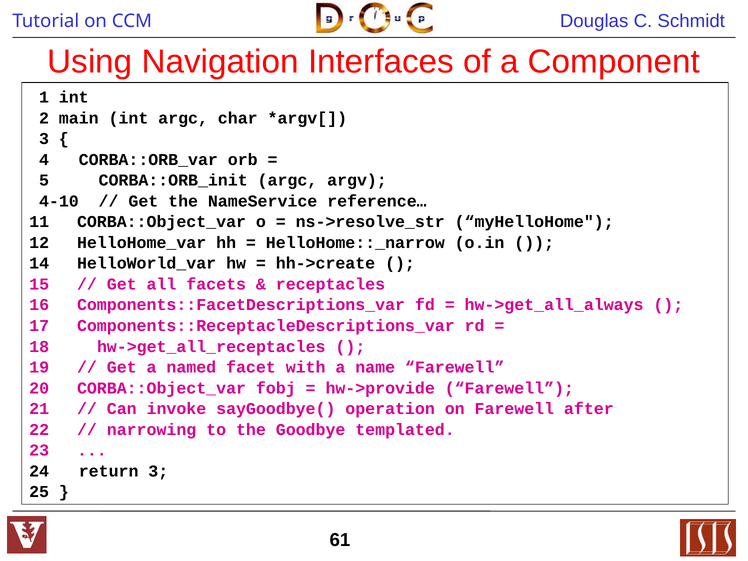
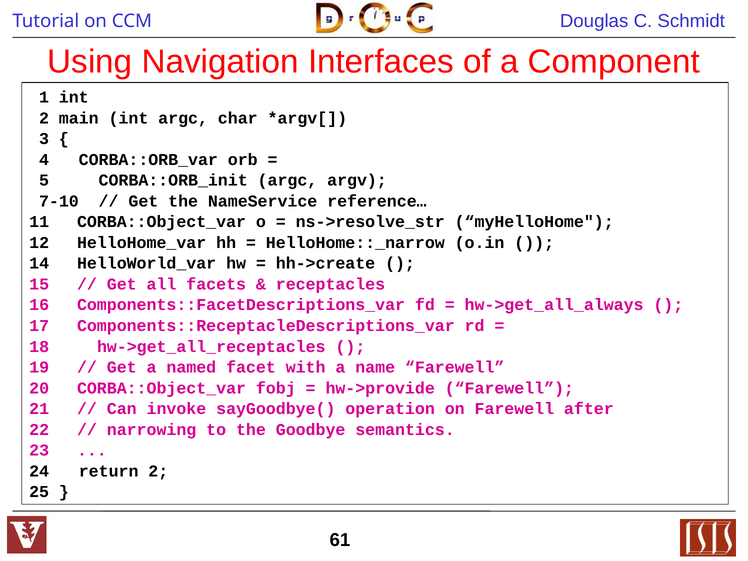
4-10: 4-10 -> 7-10
templated: templated -> semantics
return 3: 3 -> 2
